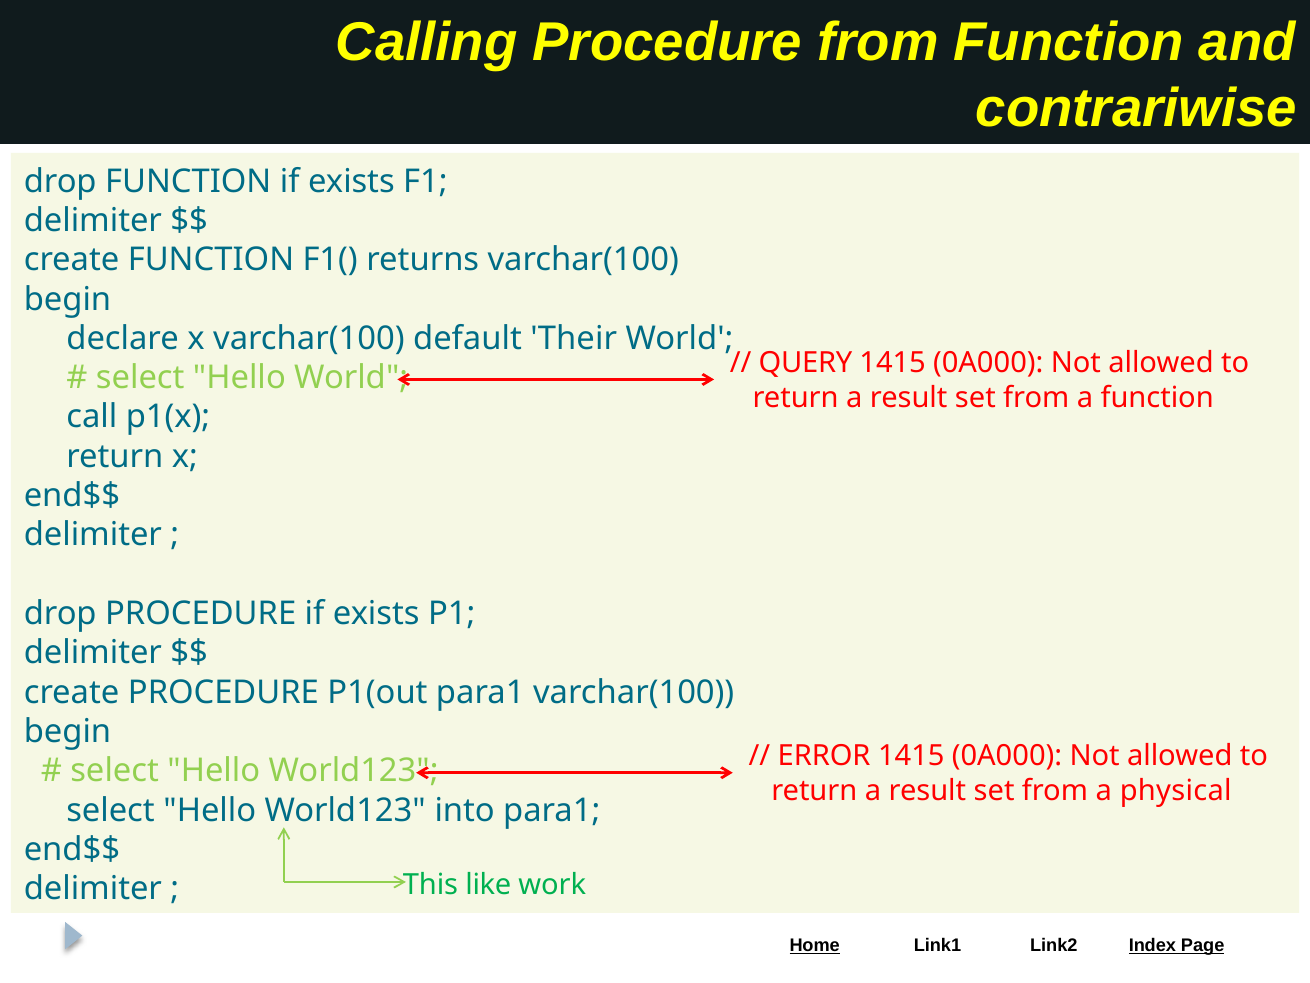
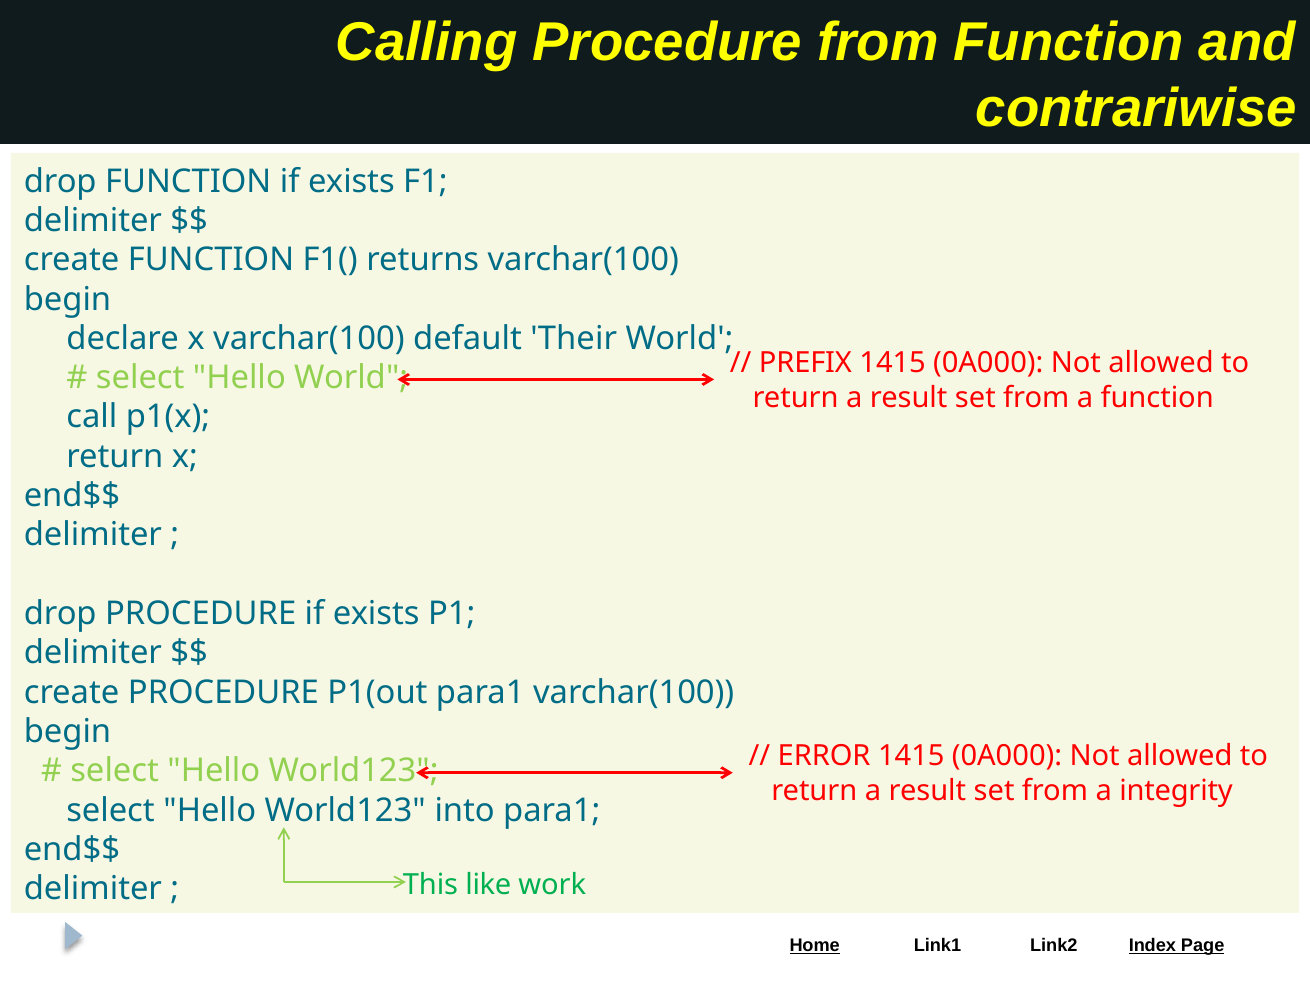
QUERY: QUERY -> PREFIX
physical: physical -> integrity
